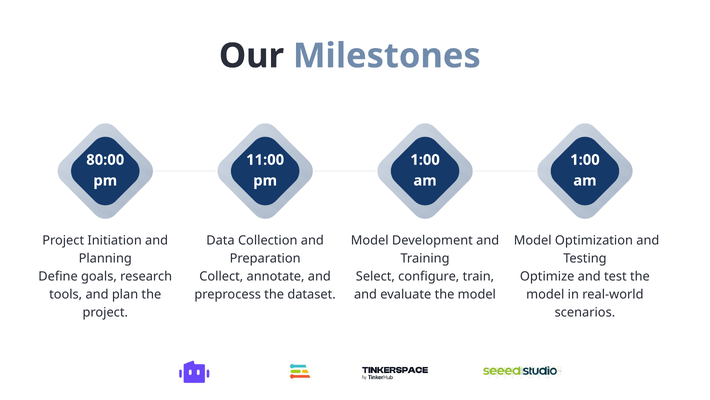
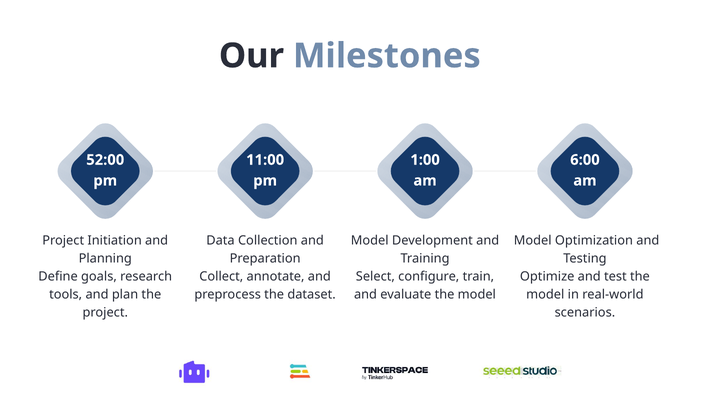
80:00: 80:00 -> 52:00
1:00 at (585, 160): 1:00 -> 6:00
